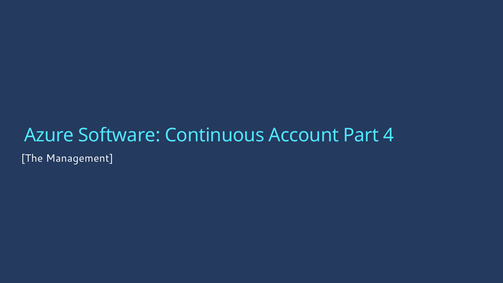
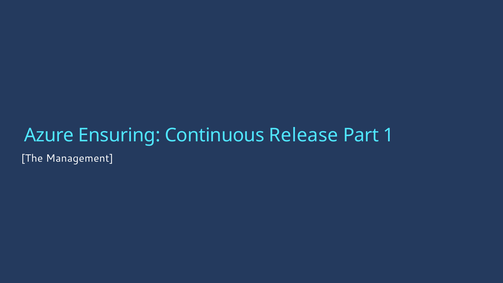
Software: Software -> Ensuring
Account: Account -> Release
4: 4 -> 1
